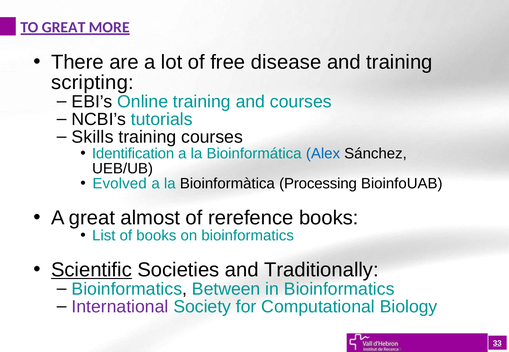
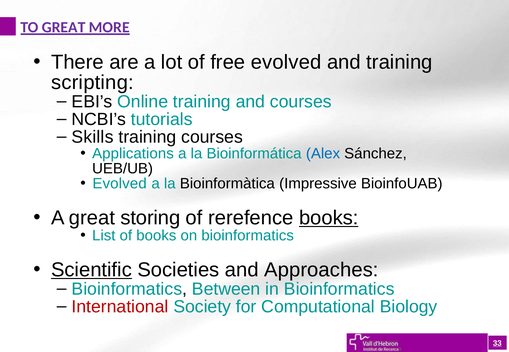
free disease: disease -> evolved
Identification: Identification -> Applications
Processing: Processing -> Impressive
almost: almost -> storing
books at (329, 218) underline: none -> present
Traditionally: Traditionally -> Approaches
International colour: purple -> red
